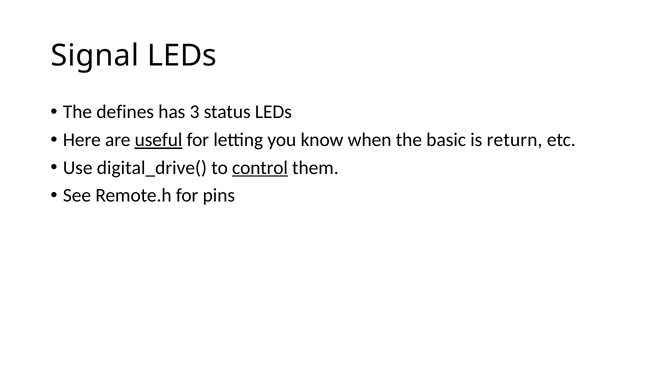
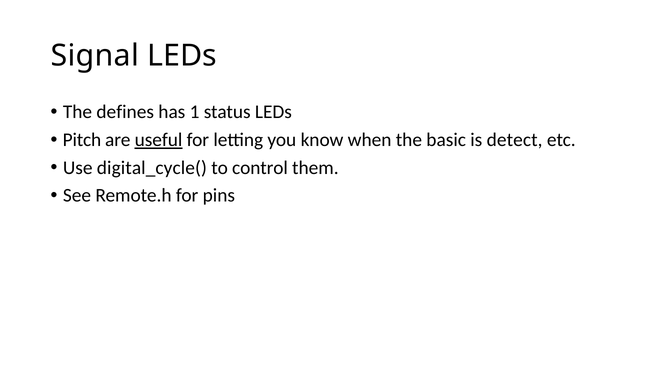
3: 3 -> 1
Here: Here -> Pitch
return: return -> detect
digital_drive(: digital_drive( -> digital_cycle(
control underline: present -> none
